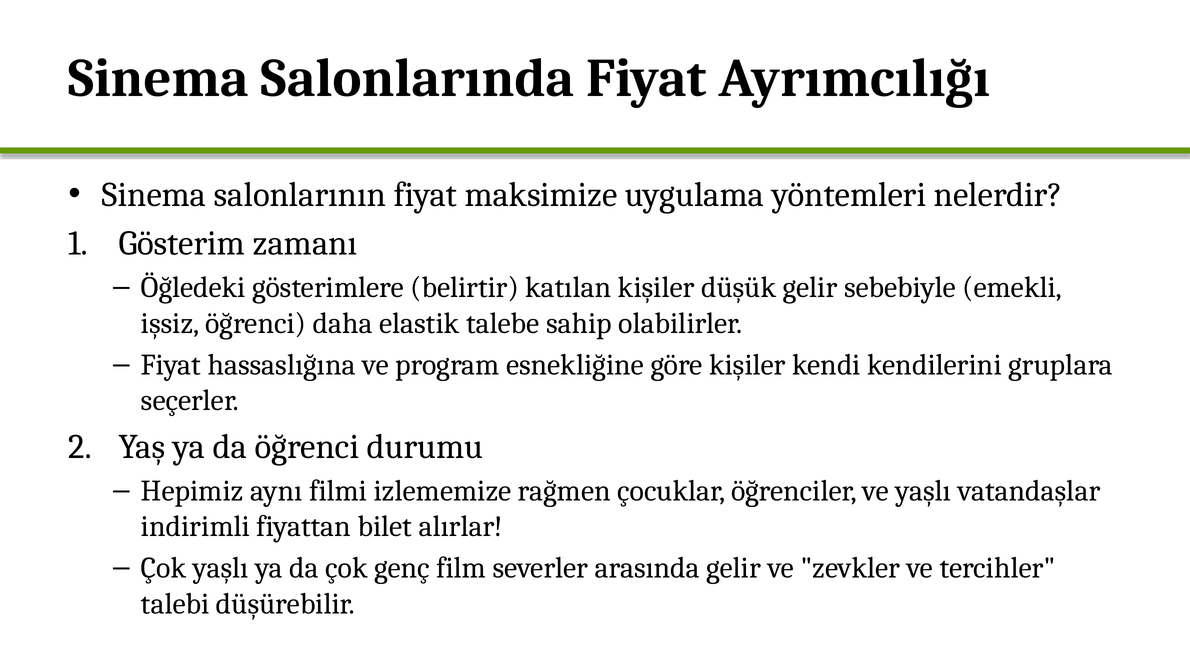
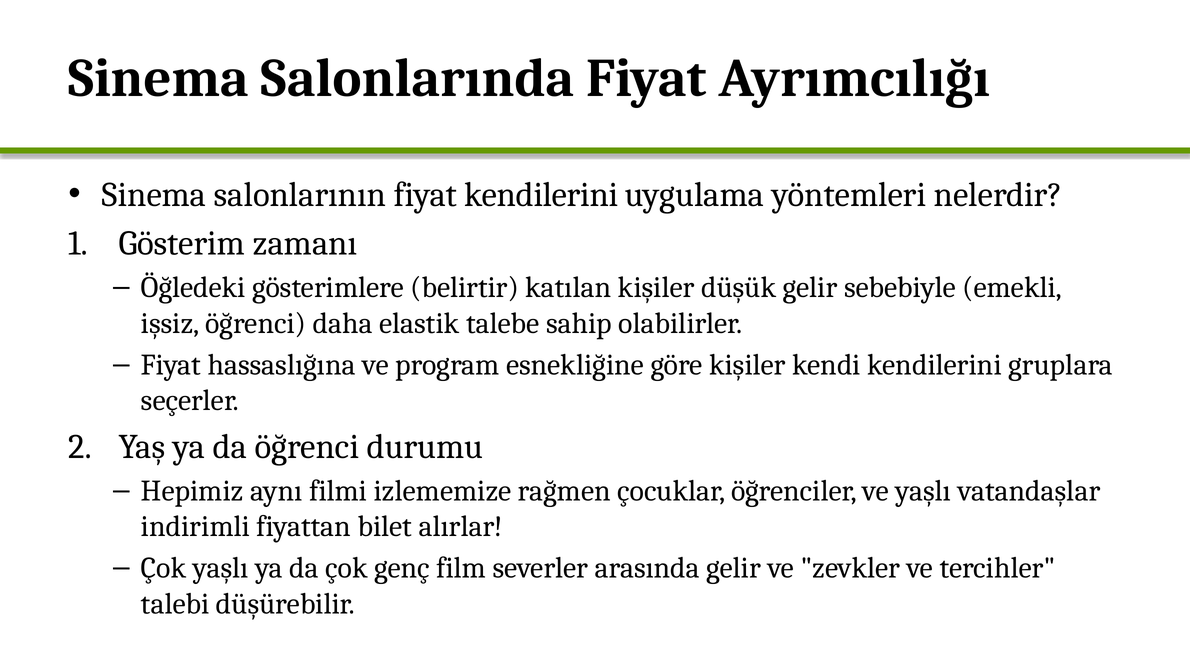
fiyat maksimize: maksimize -> kendilerini
